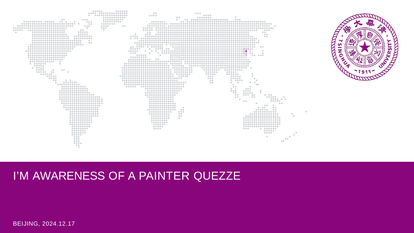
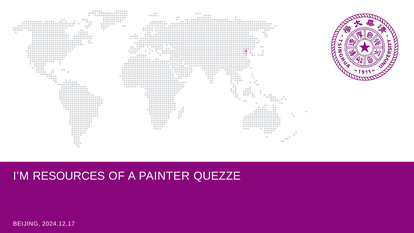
AWARENESS: AWARENESS -> RESOURCES
